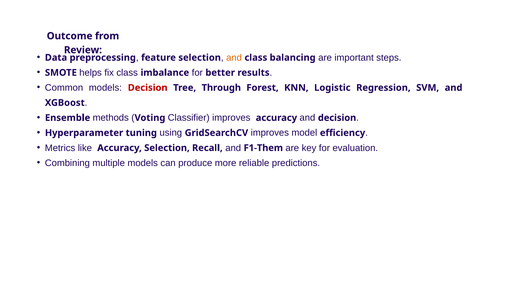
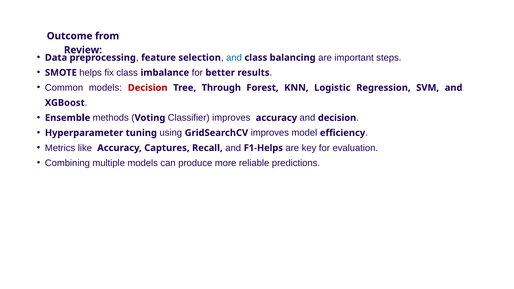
and at (234, 58) colour: orange -> blue
Accuracy Selection: Selection -> Captures
F1-Them: F1-Them -> F1-Helps
